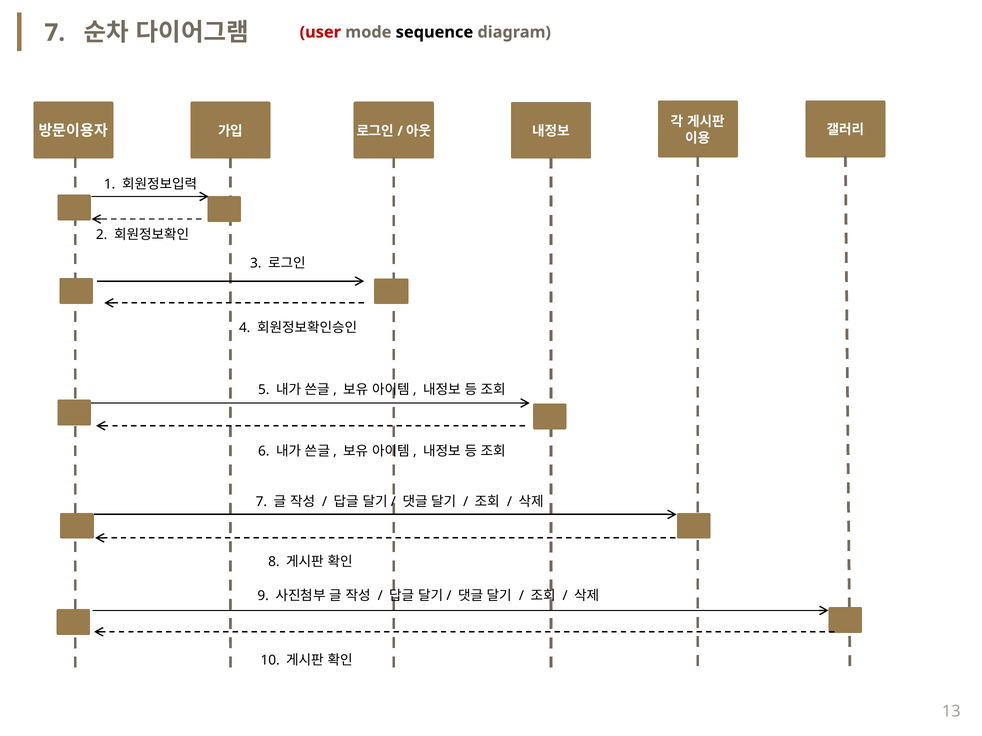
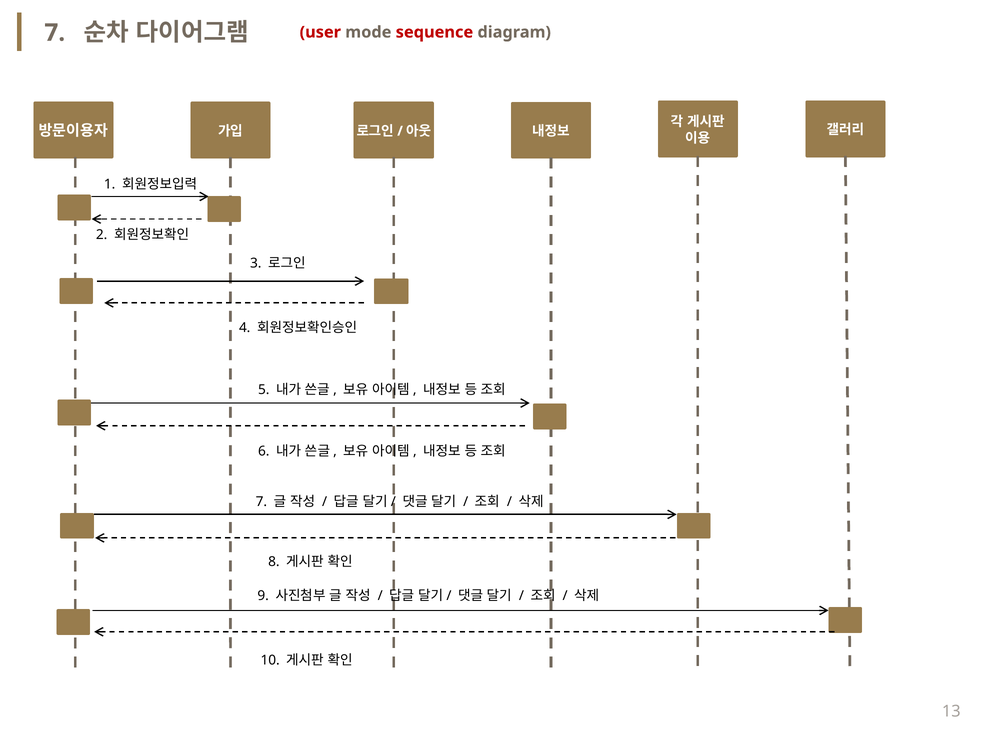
sequence colour: black -> red
